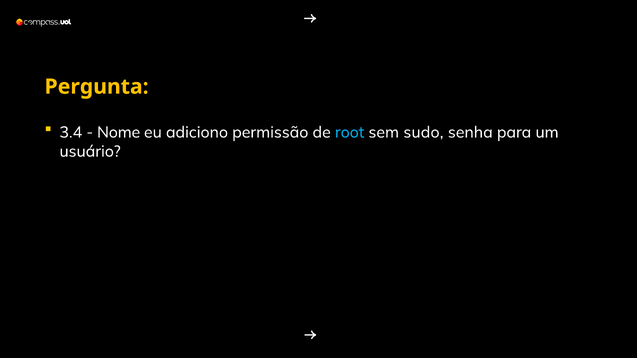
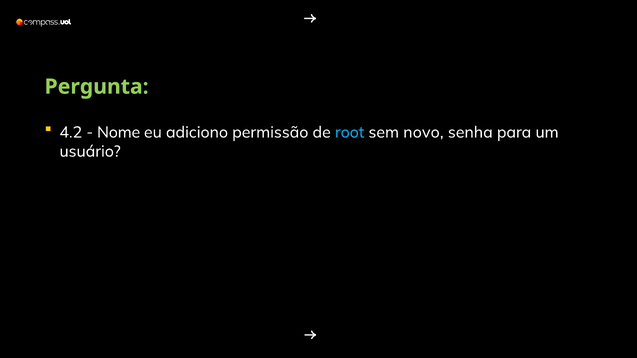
Pergunta colour: yellow -> light green
3.4: 3.4 -> 4.2
sudo: sudo -> novo
